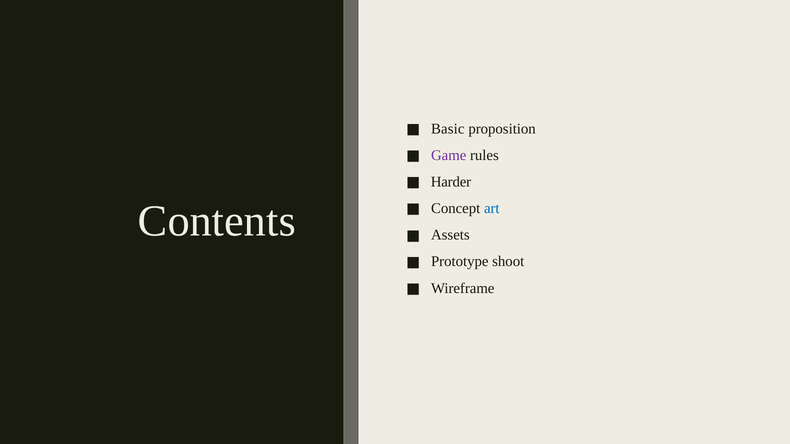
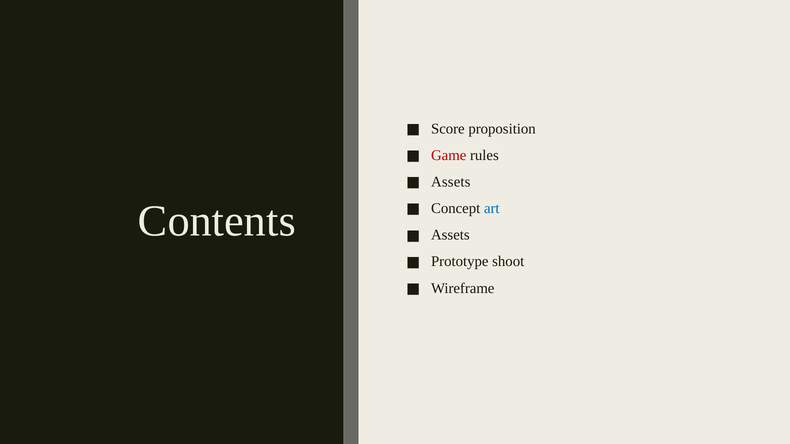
Basic: Basic -> Score
Game colour: purple -> red
Harder at (451, 182): Harder -> Assets
